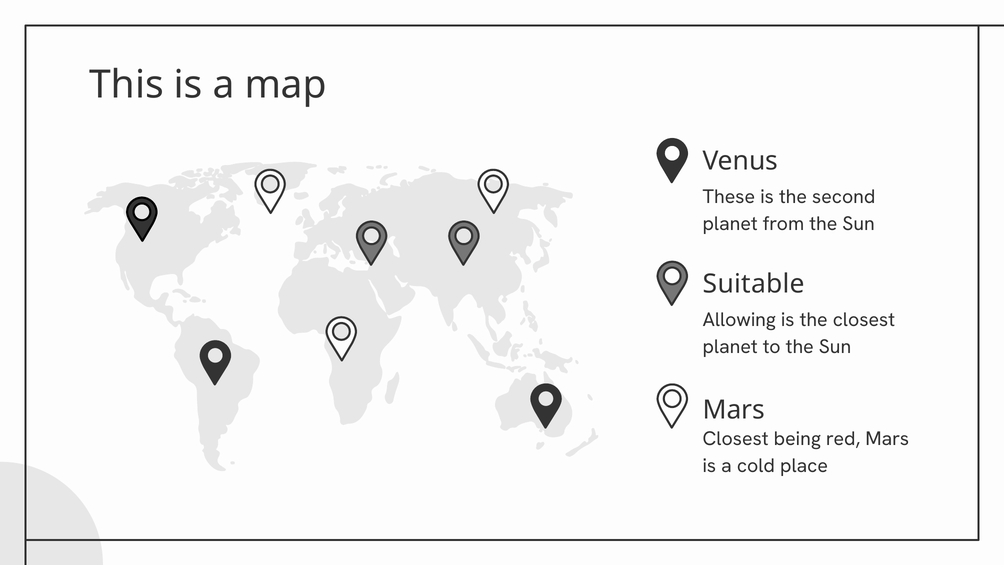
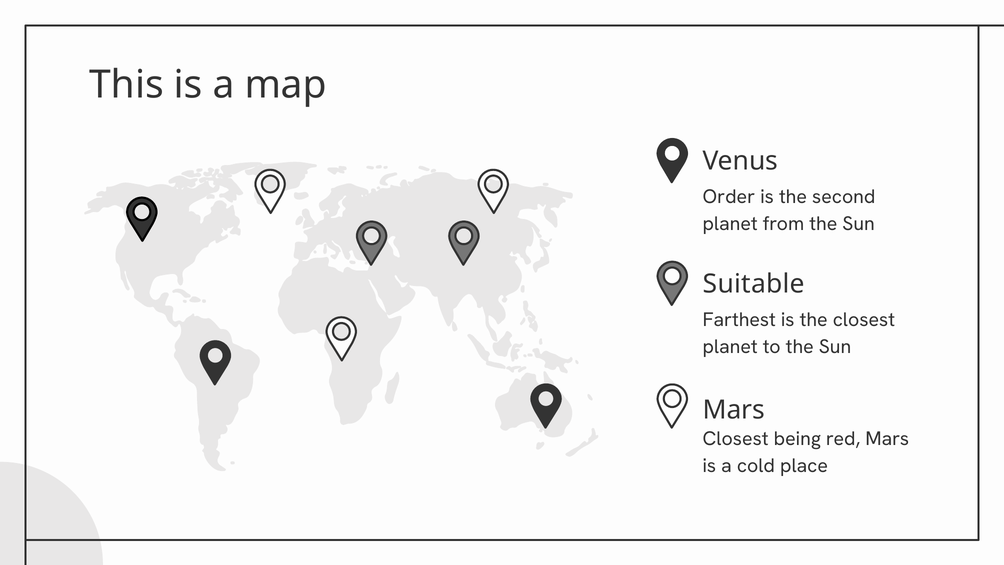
These: These -> Order
Allowing: Allowing -> Farthest
